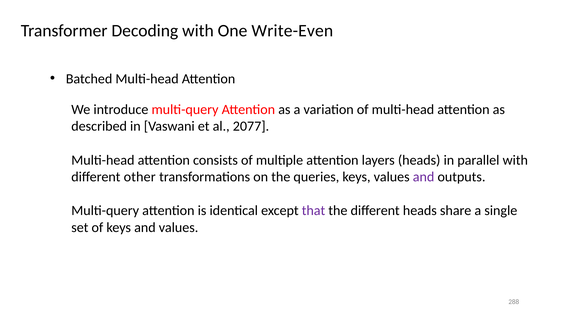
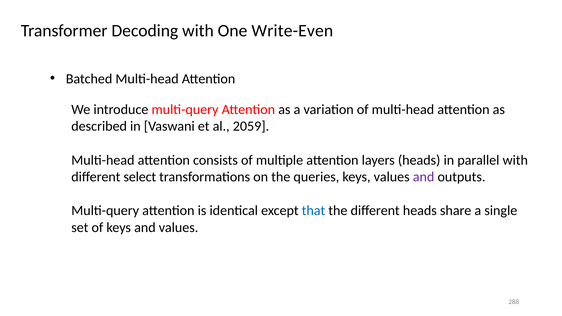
2077: 2077 -> 2059
other: other -> select
that colour: purple -> blue
